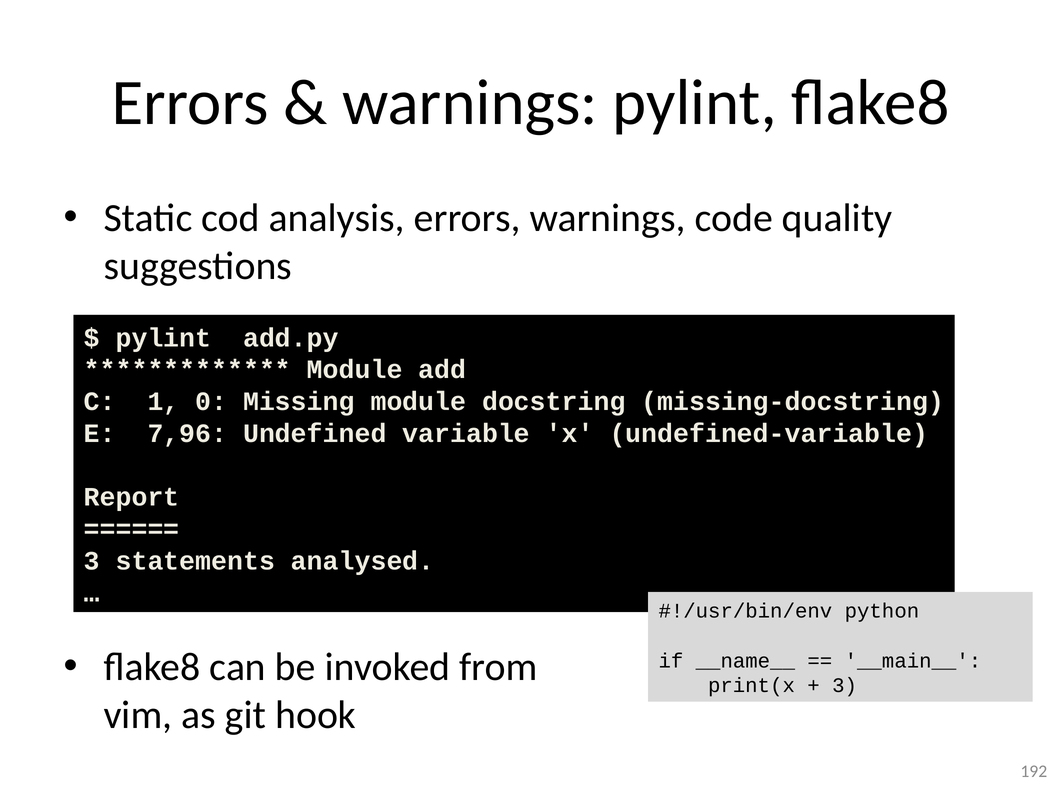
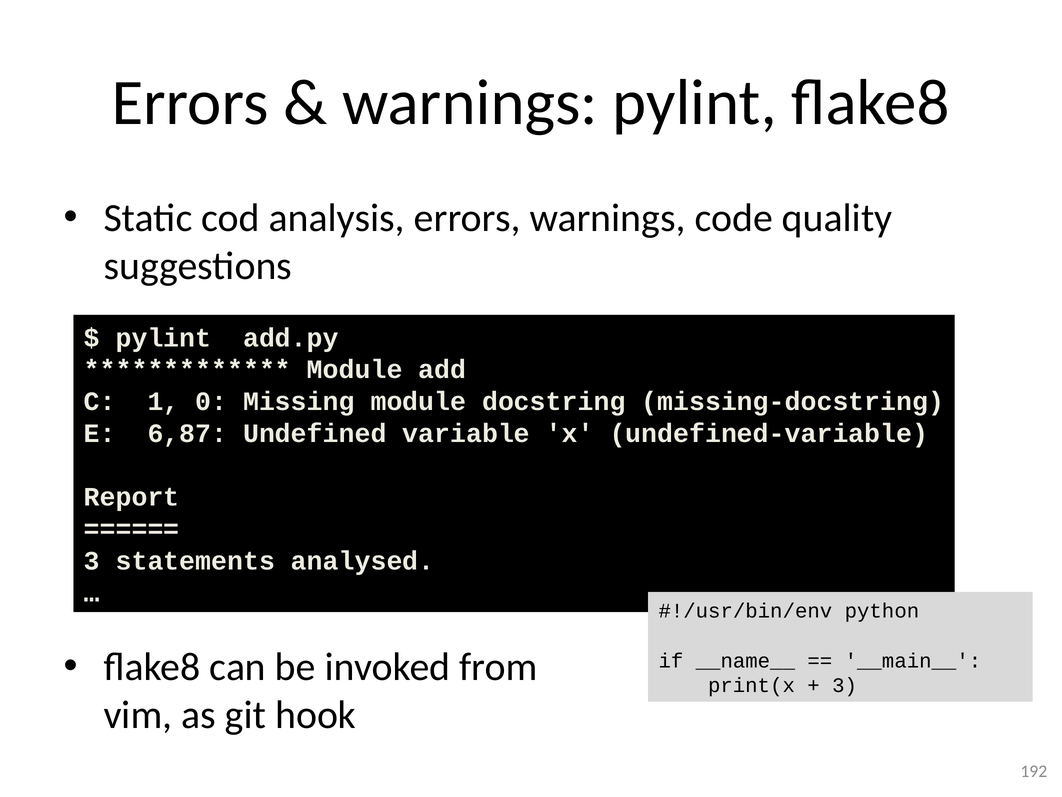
7,96: 7,96 -> 6,87
